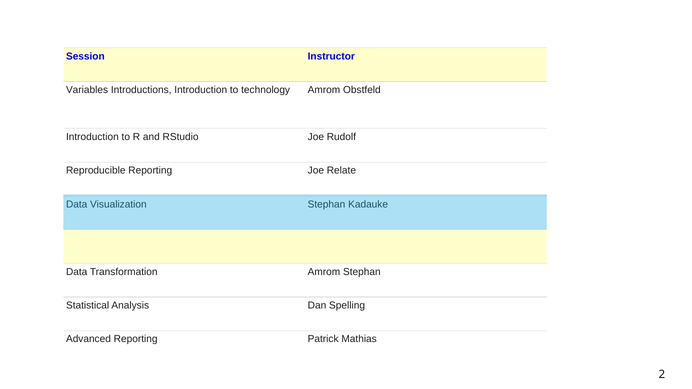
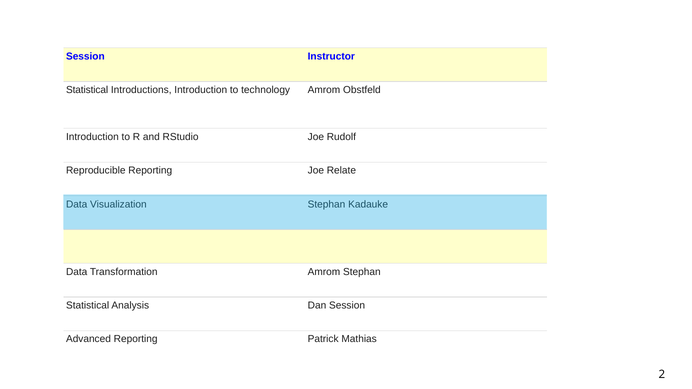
Variables at (87, 90): Variables -> Statistical
Dan Spelling: Spelling -> Session
